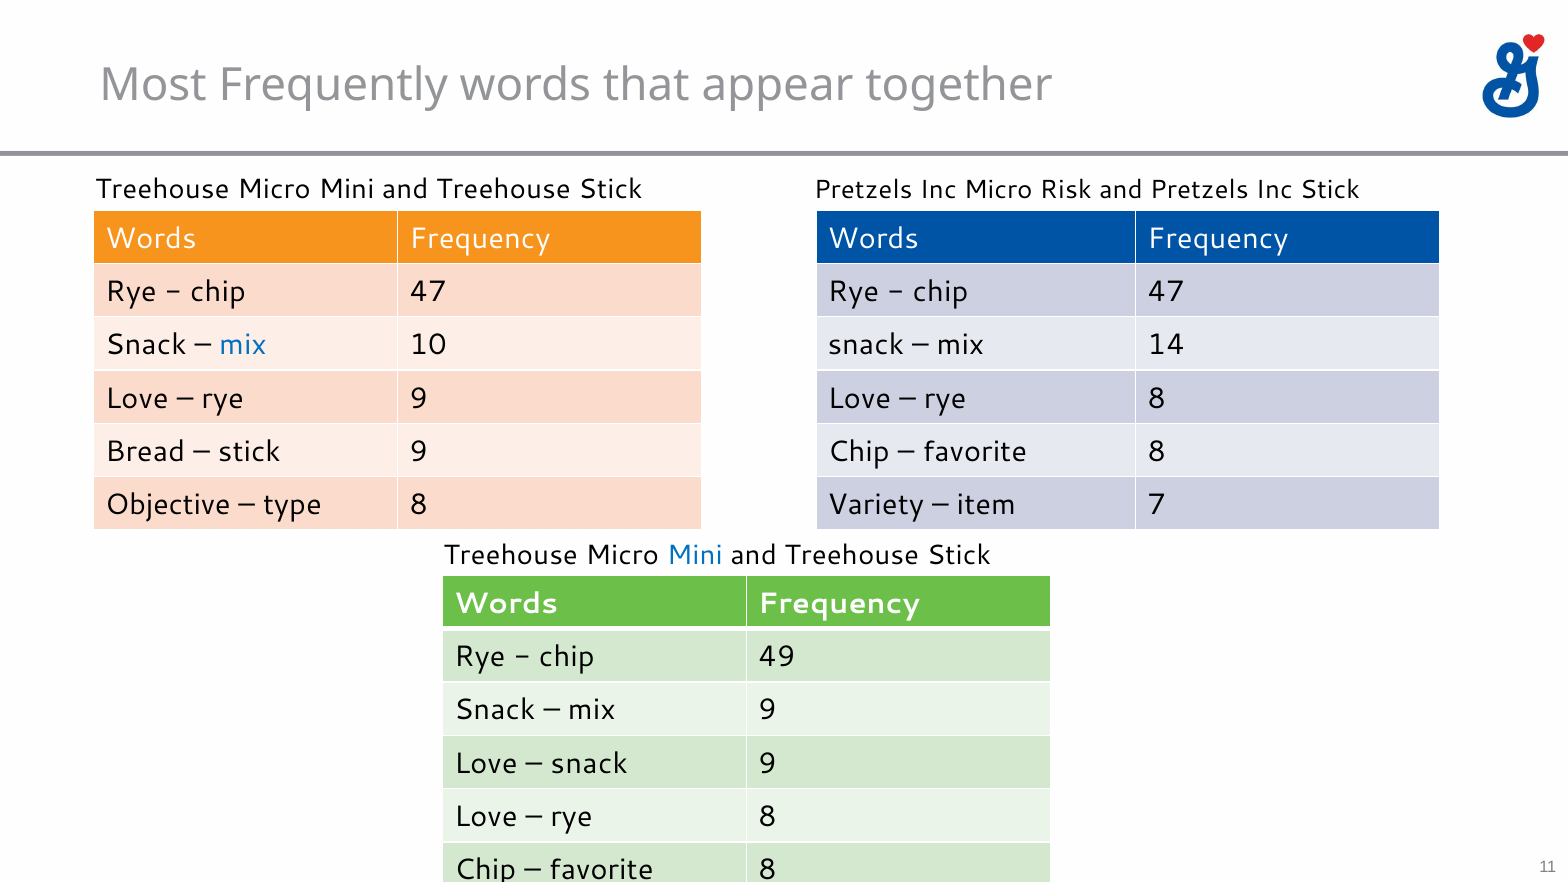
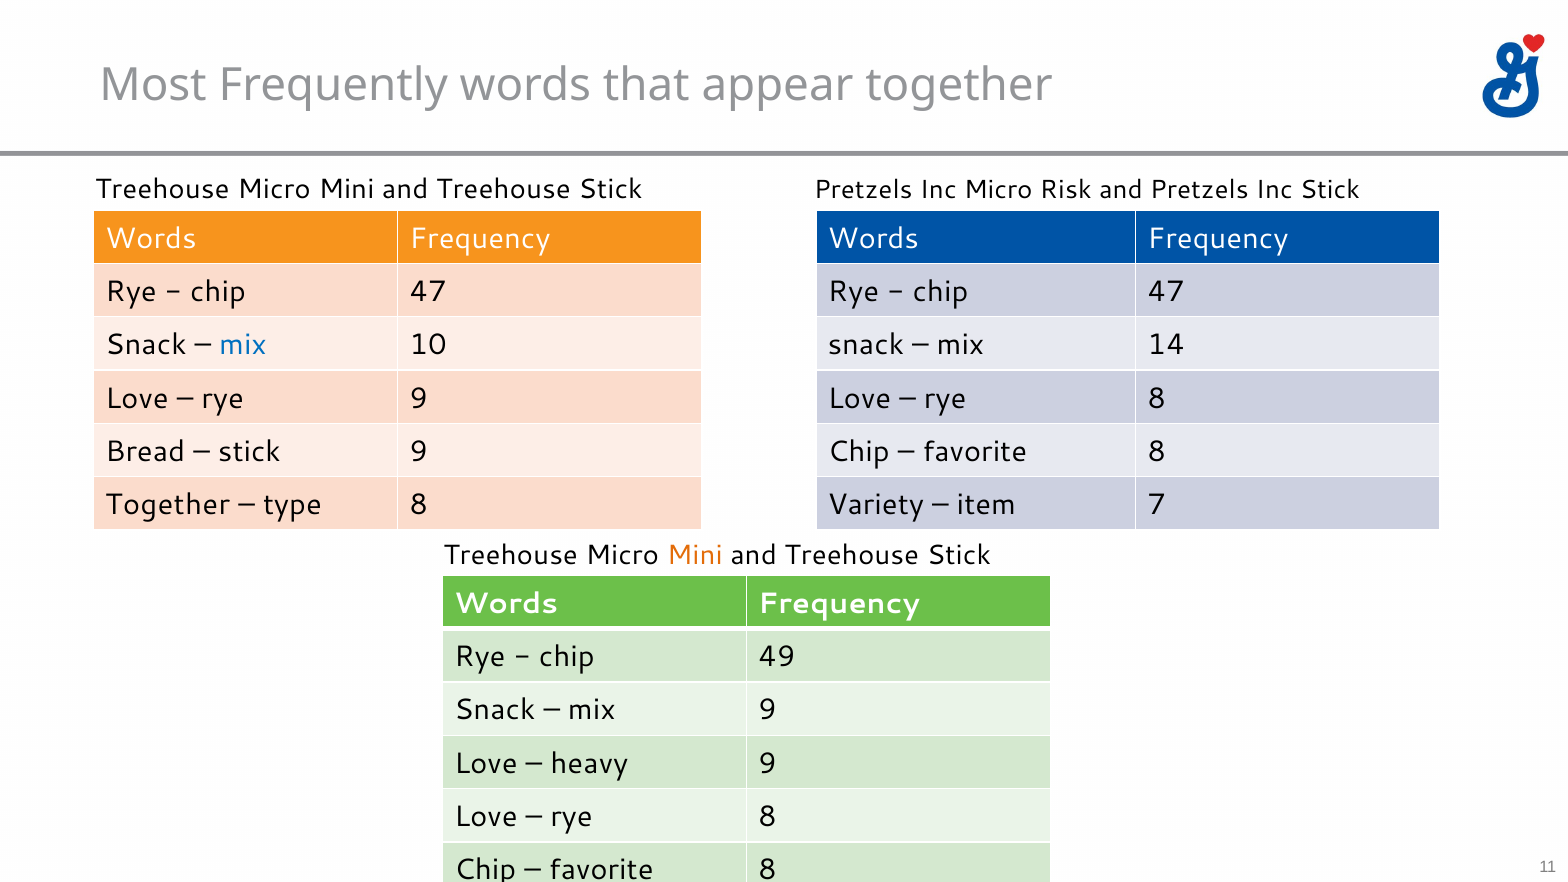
Objective at (168, 505): Objective -> Together
Mini at (695, 555) colour: blue -> orange
snack at (589, 764): snack -> heavy
